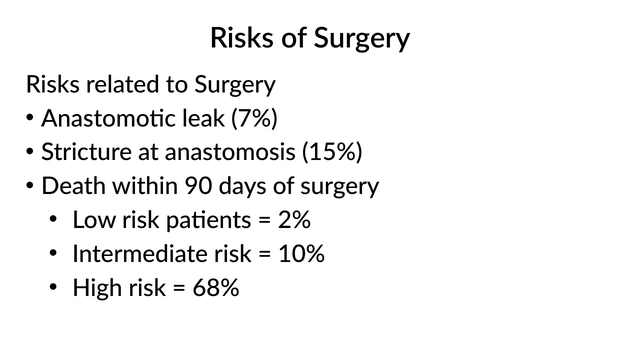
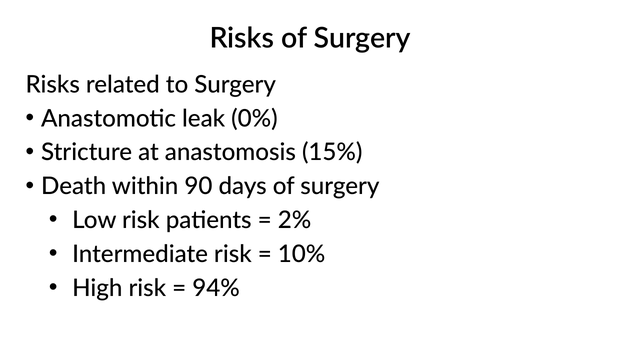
7%: 7% -> 0%
68%: 68% -> 94%
